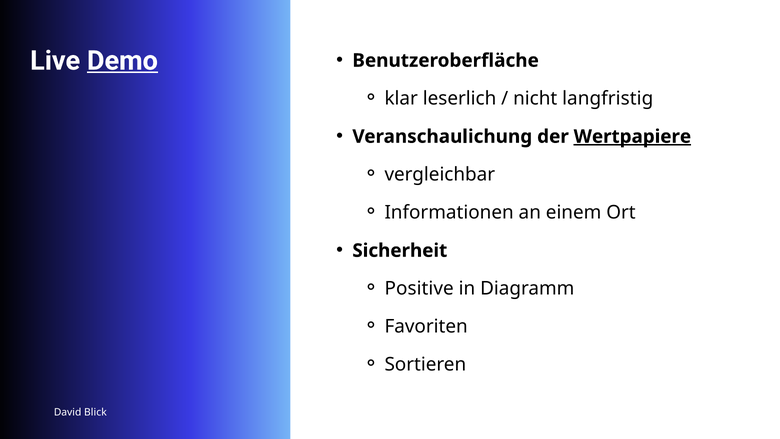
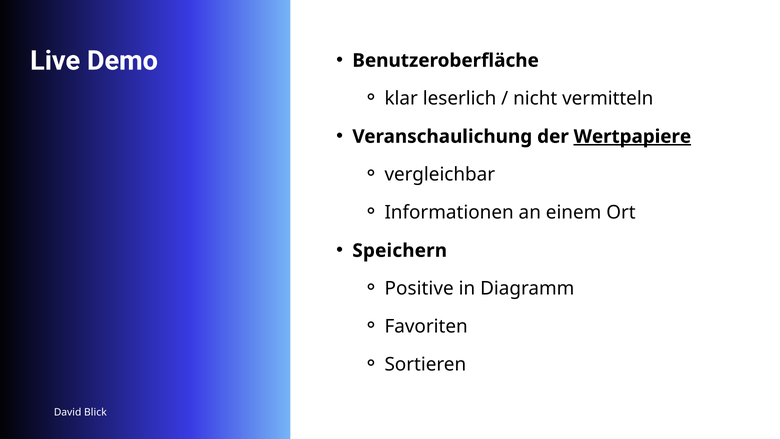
Demo underline: present -> none
langfristig: langfristig -> vermitteln
Sicherheit: Sicherheit -> Speichern
